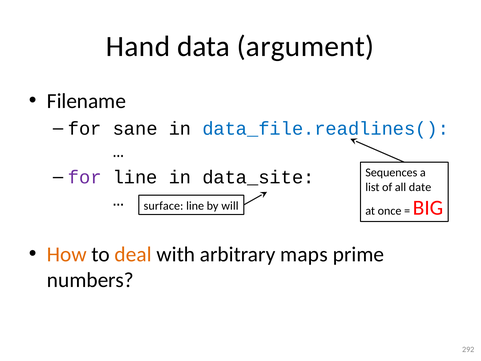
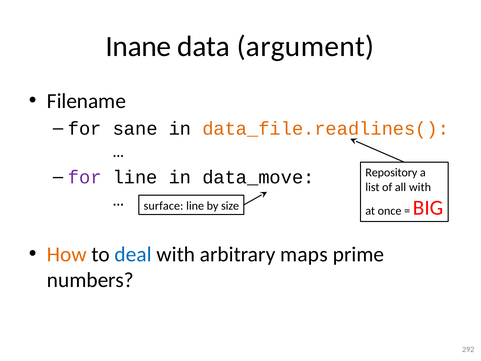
Hand: Hand -> Inane
data_file.readlines( colour: blue -> orange
data_site: data_site -> data_move
Sequences: Sequences -> Repository
all date: date -> with
will: will -> size
deal colour: orange -> blue
